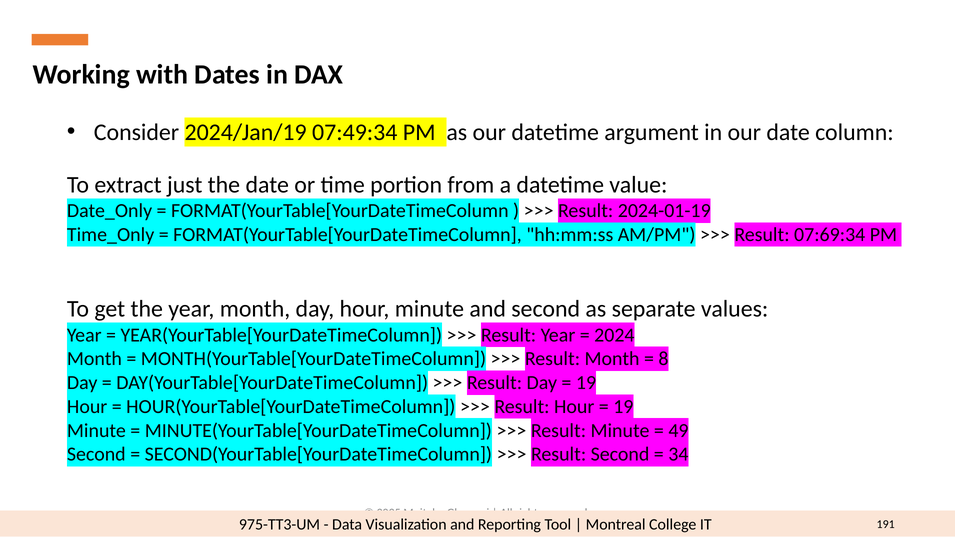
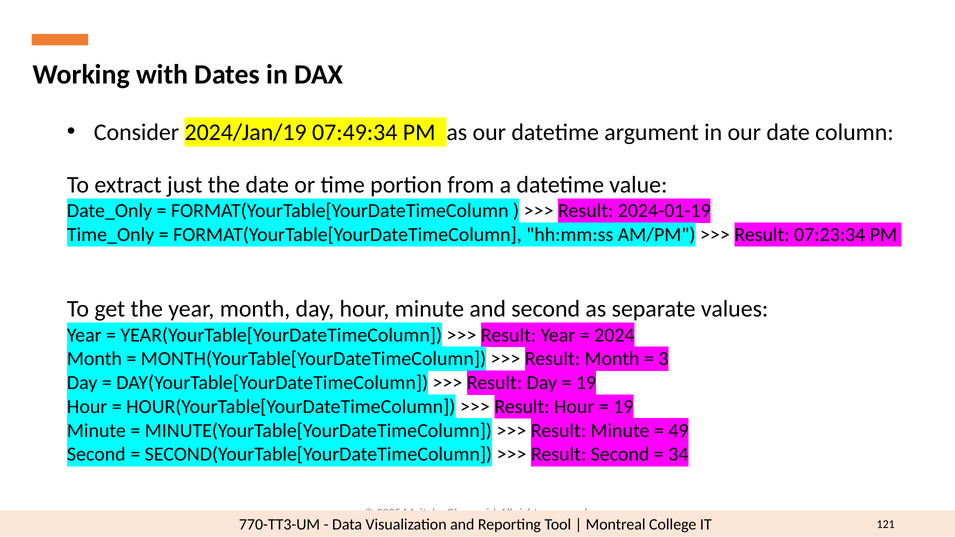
07:69:34: 07:69:34 -> 07:23:34
8: 8 -> 3
975-TT3-UM: 975-TT3-UM -> 770-TT3-UM
191: 191 -> 121
